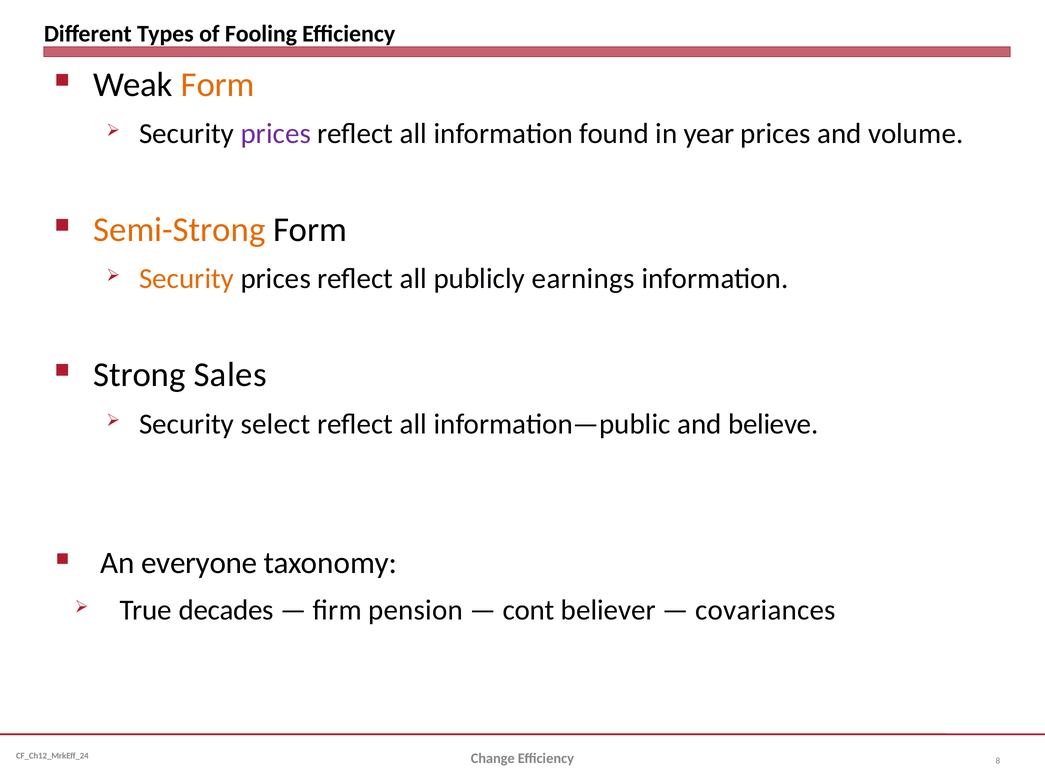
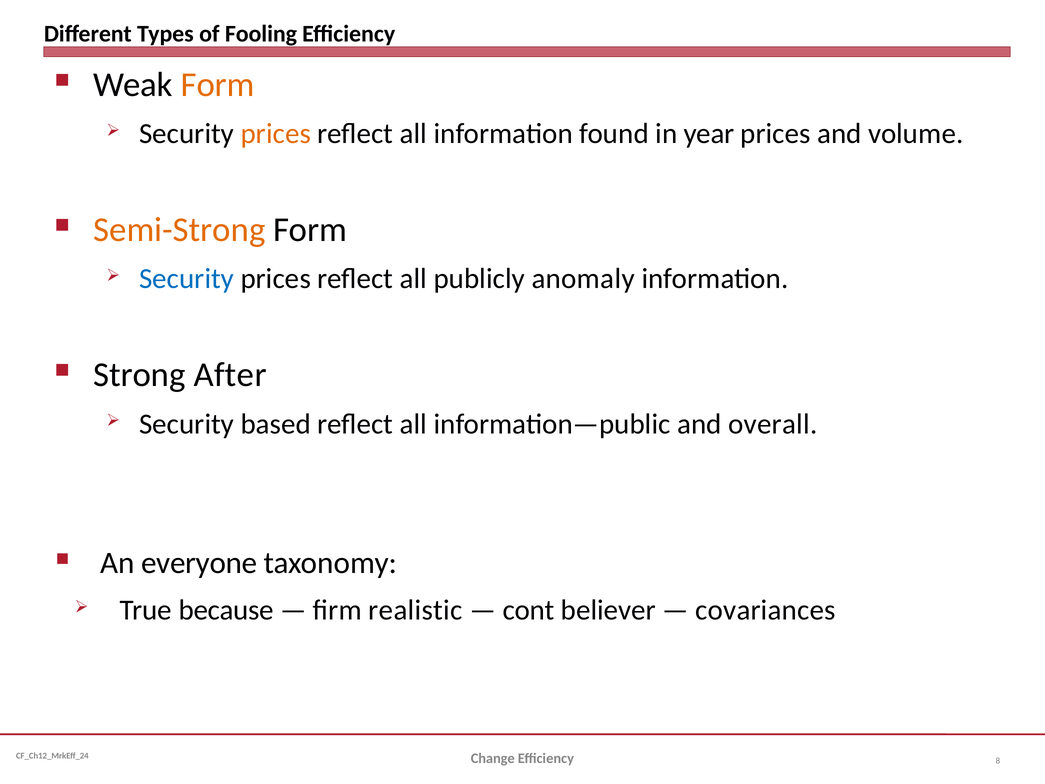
prices at (276, 134) colour: purple -> orange
Security at (187, 279) colour: orange -> blue
earnings: earnings -> anomaly
Sales: Sales -> After
select: select -> based
believe: believe -> overall
decades: decades -> because
pension: pension -> realistic
